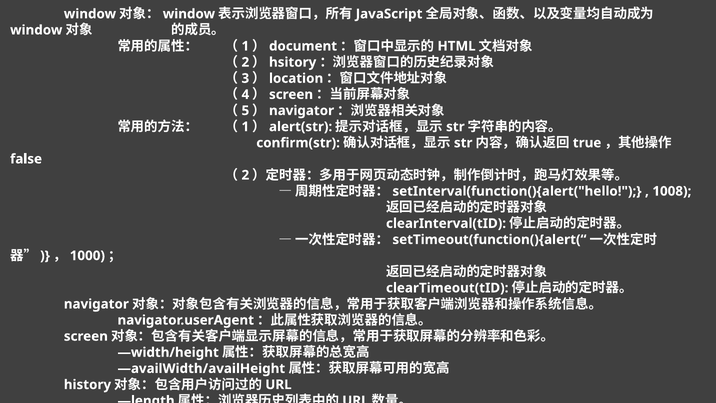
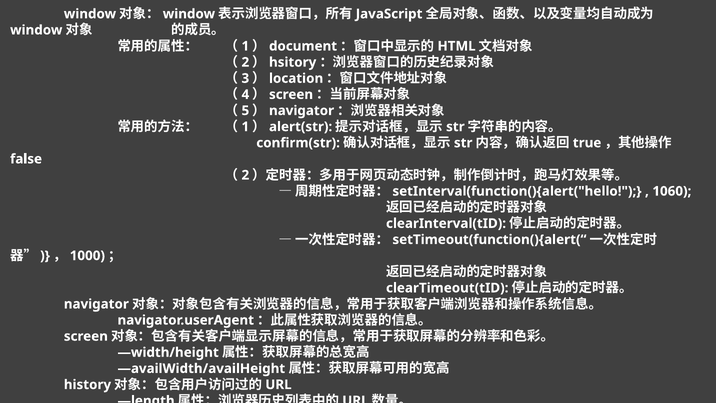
1008: 1008 -> 1060
